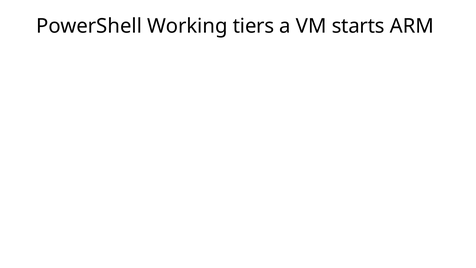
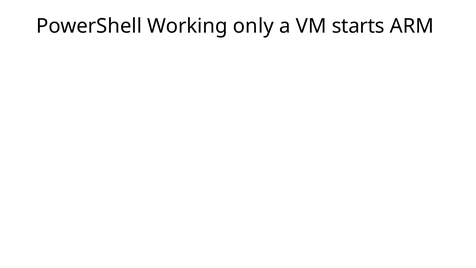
tiers: tiers -> only
